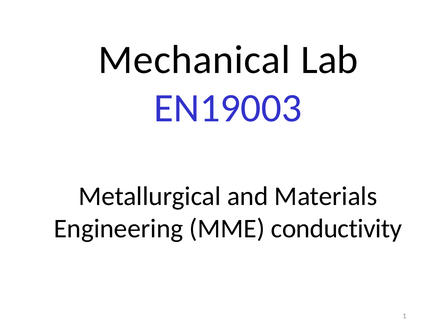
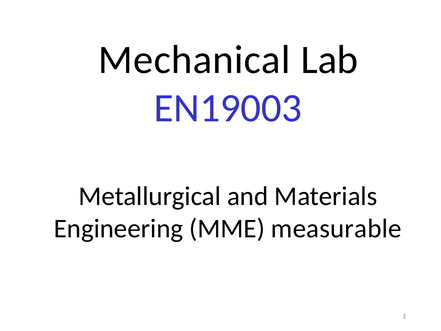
conductivity: conductivity -> measurable
